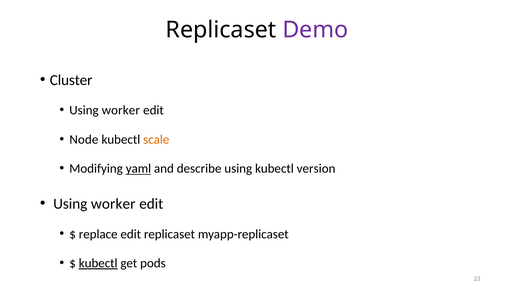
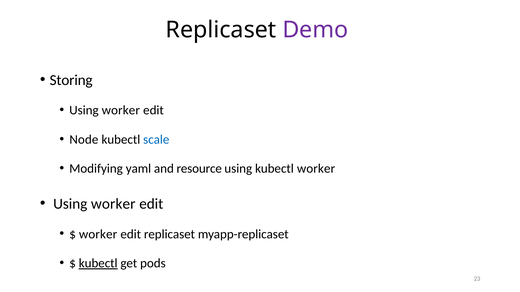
Cluster: Cluster -> Storing
scale colour: orange -> blue
yaml underline: present -> none
describe: describe -> resource
kubectl version: version -> worker
replace at (98, 234): replace -> worker
